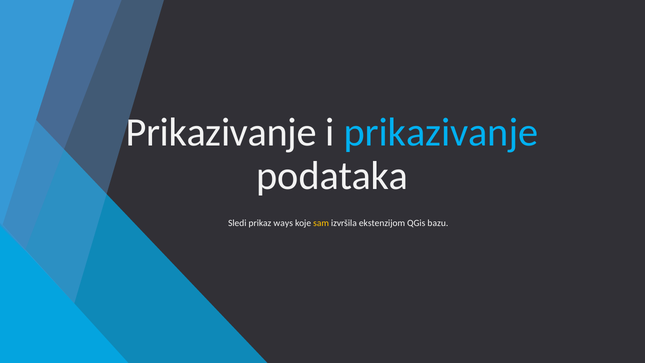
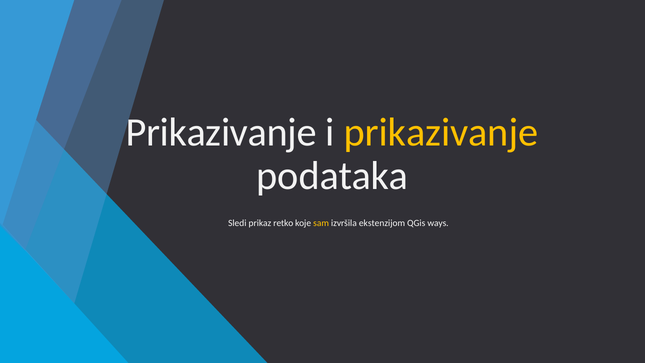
prikazivanje at (441, 132) colour: light blue -> yellow
ways: ways -> retko
bazu: bazu -> ways
